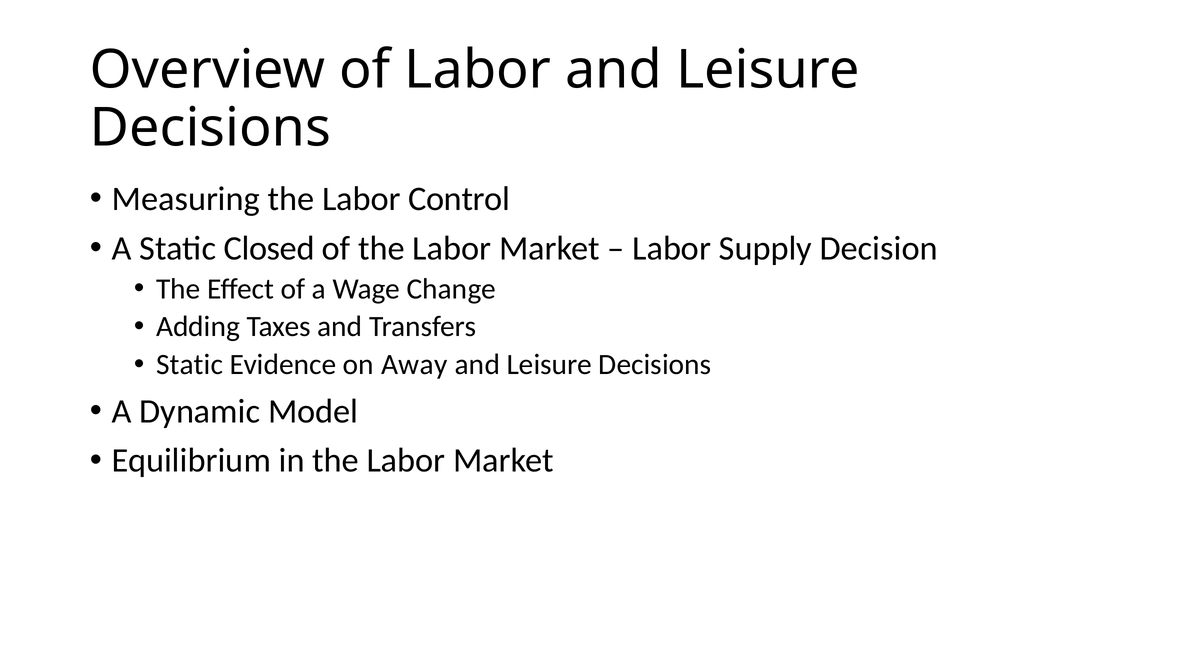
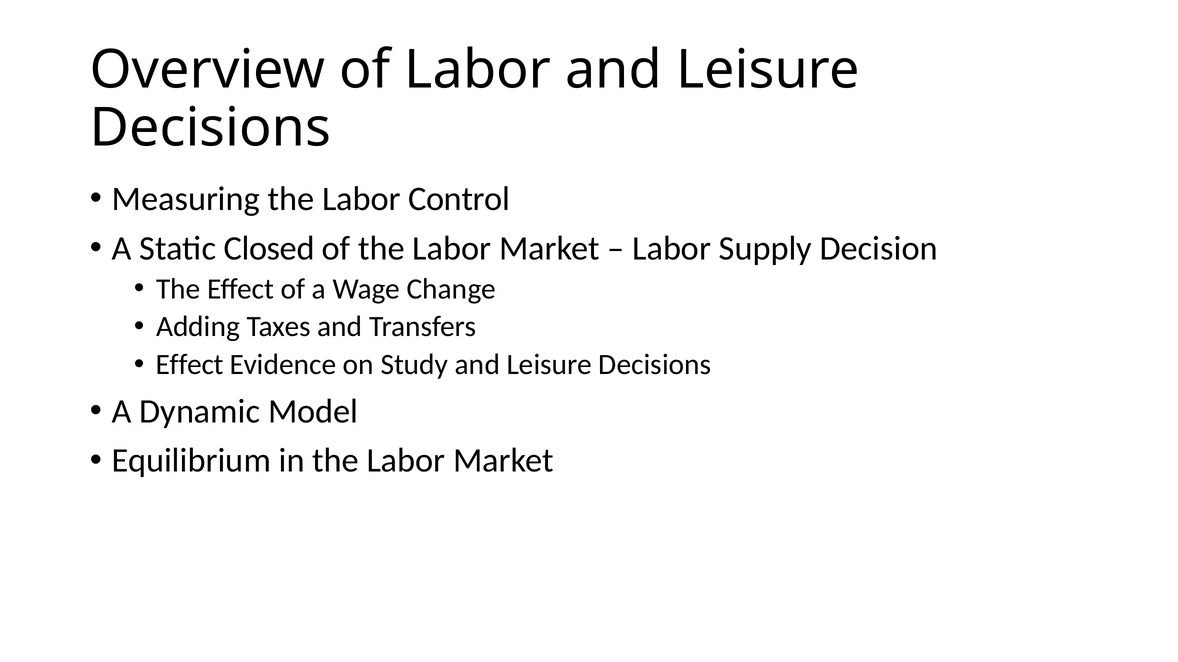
Static at (190, 365): Static -> Effect
Away: Away -> Study
